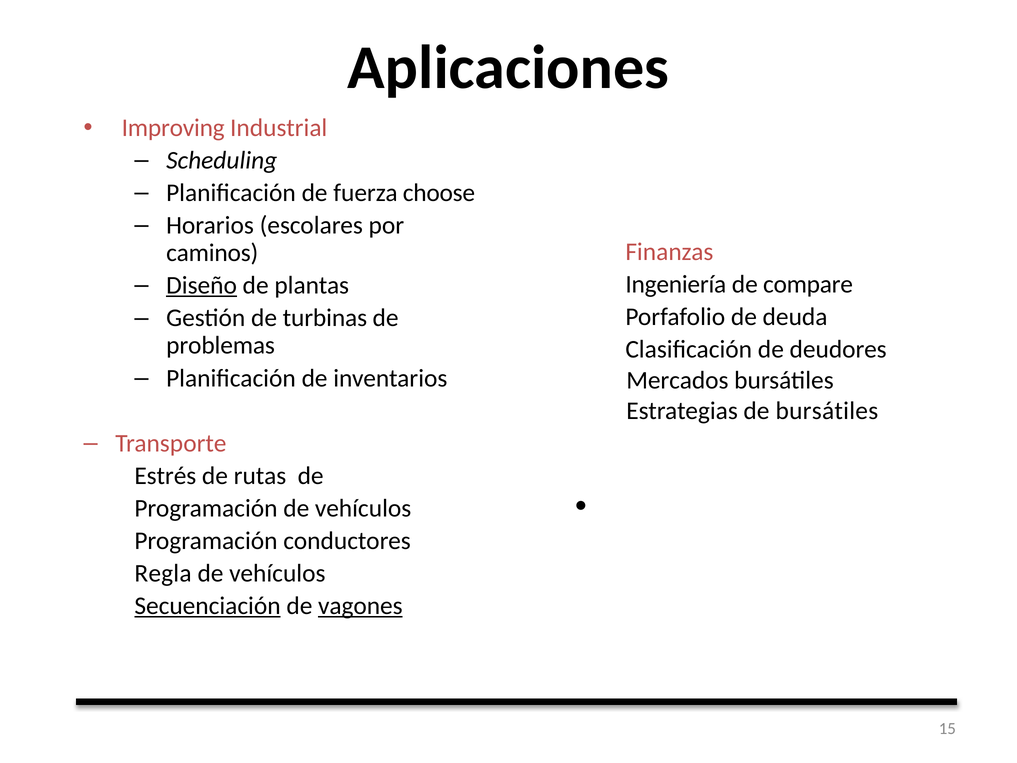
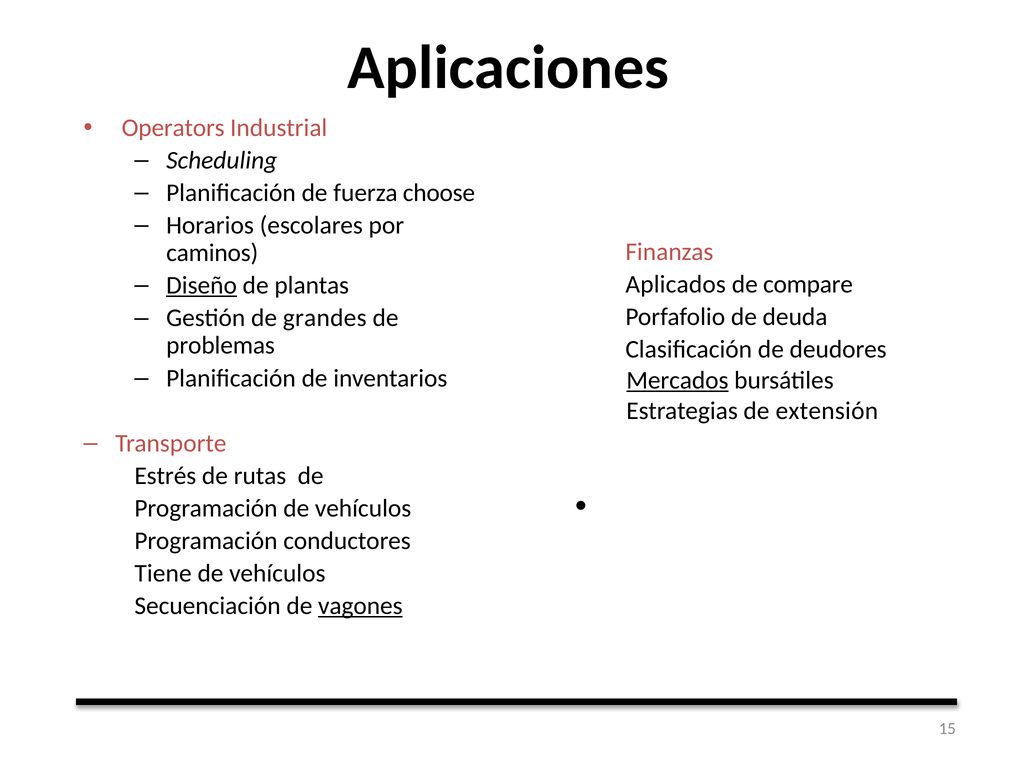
Improving: Improving -> Operators
Ingeniería: Ingeniería -> Aplicados
turbinas: turbinas -> grandes
Mercados underline: none -> present
de bursátiles: bursátiles -> extensión
Regla: Regla -> Tiene
Secuenciación underline: present -> none
